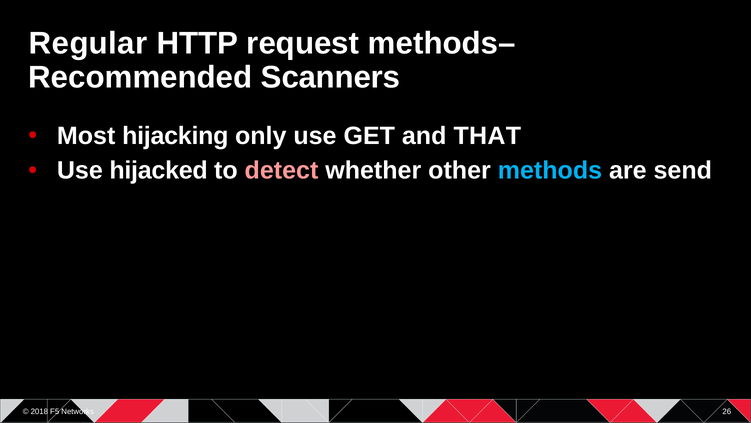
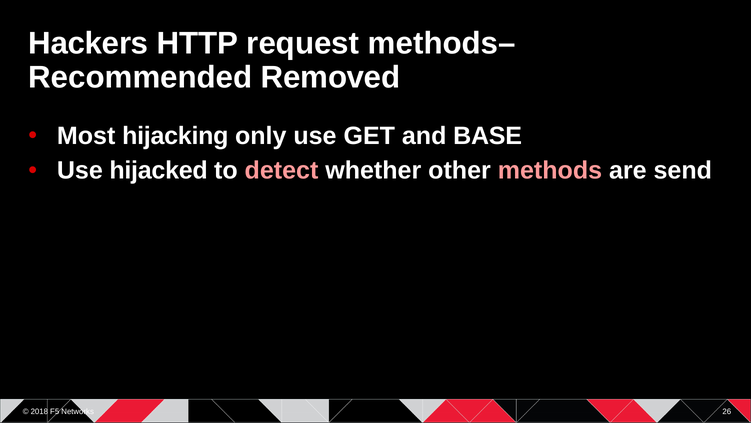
Regular: Regular -> Hackers
Scanners: Scanners -> Removed
THAT: THAT -> BASE
methods colour: light blue -> pink
